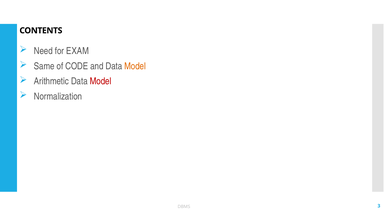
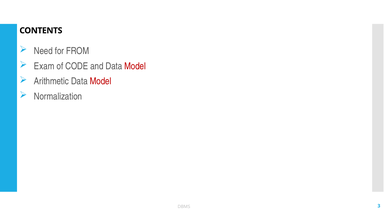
EXAM: EXAM -> FROM
Same: Same -> Exam
Model at (135, 66) colour: orange -> red
